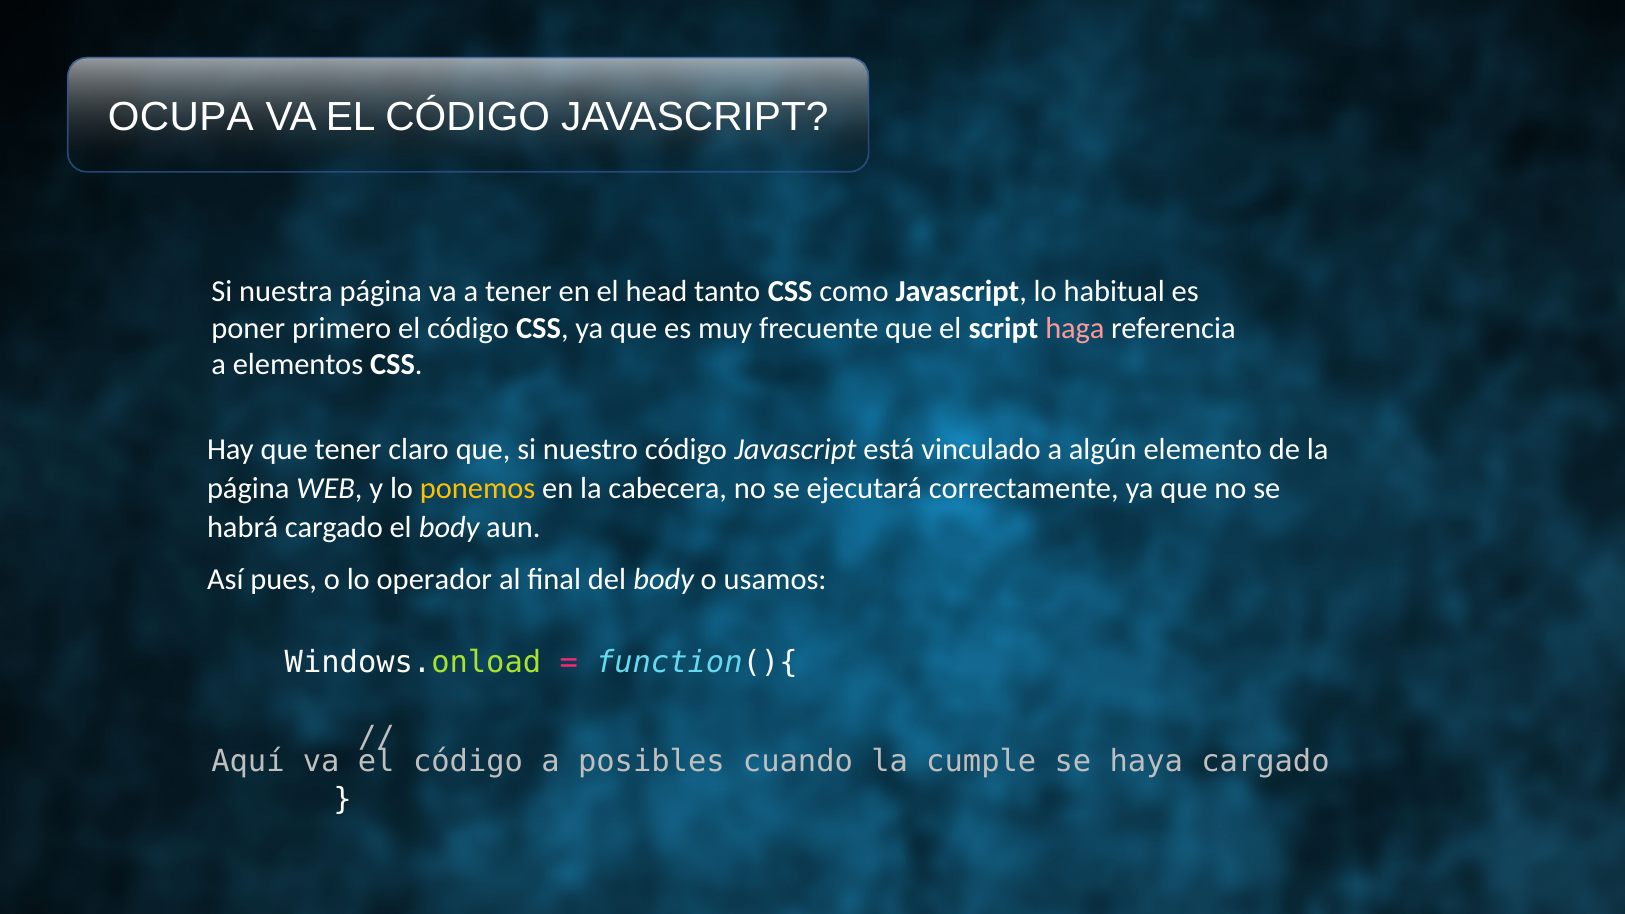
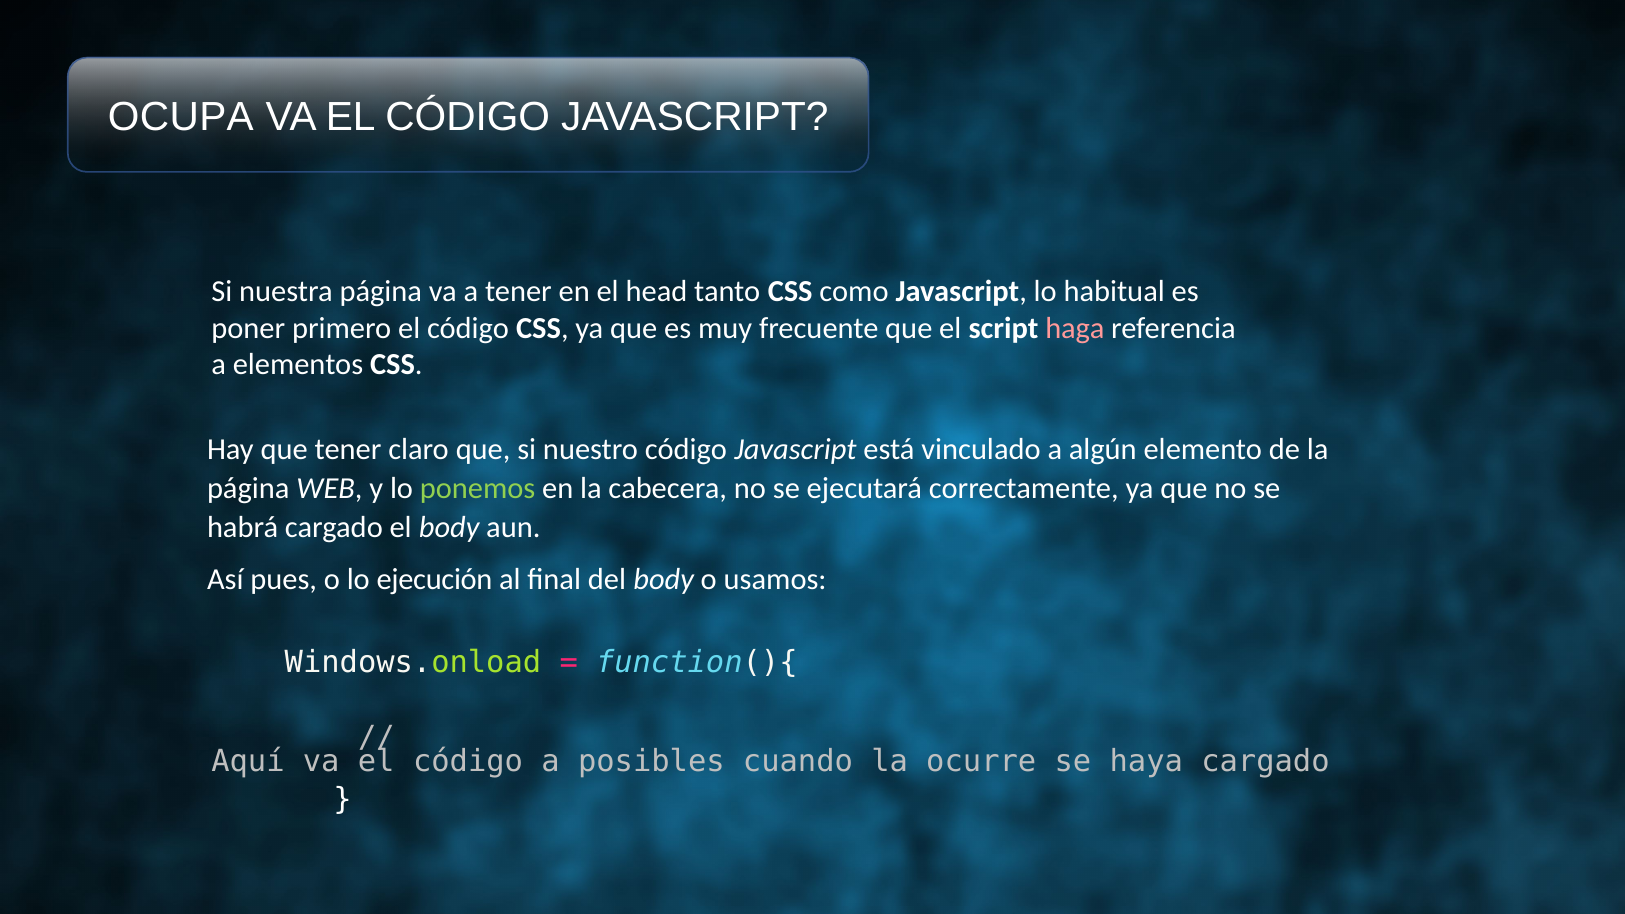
ponemos colour: yellow -> light green
operador: operador -> ejecución
cumple: cumple -> ocurre
